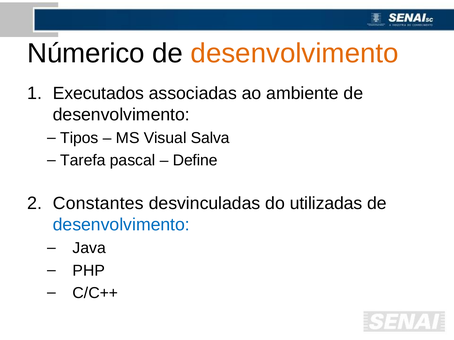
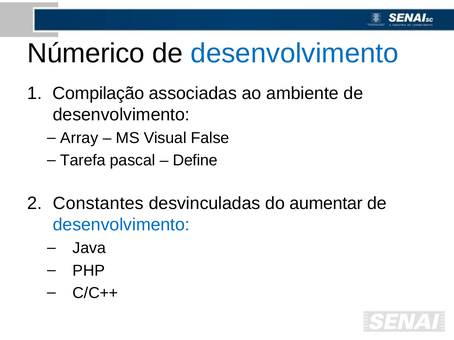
desenvolvimento at (295, 53) colour: orange -> blue
Executados: Executados -> Compilação
Tipos: Tipos -> Array
Salva: Salva -> False
utilizadas: utilizadas -> aumentar
